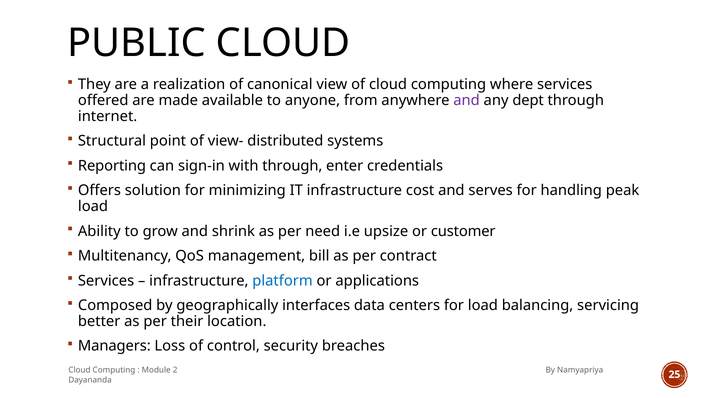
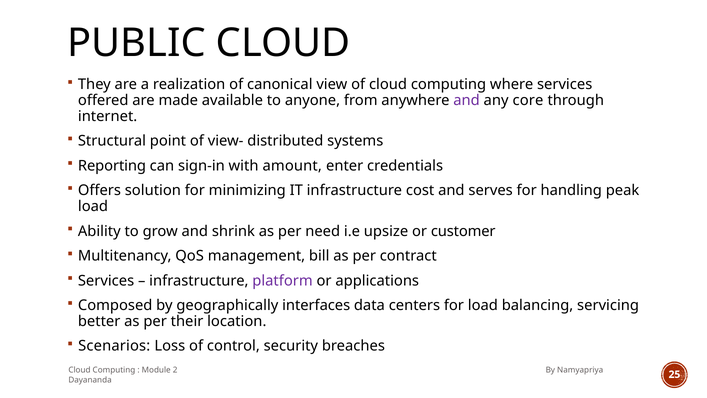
dept: dept -> core
with through: through -> amount
platform colour: blue -> purple
Managers: Managers -> Scenarios
